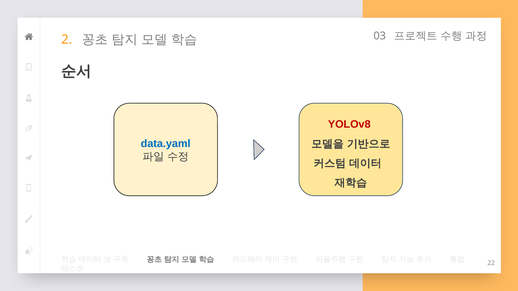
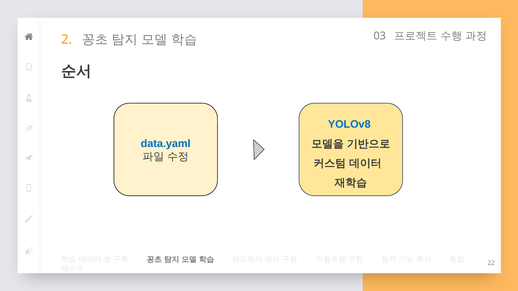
YOLOv8 colour: red -> blue
